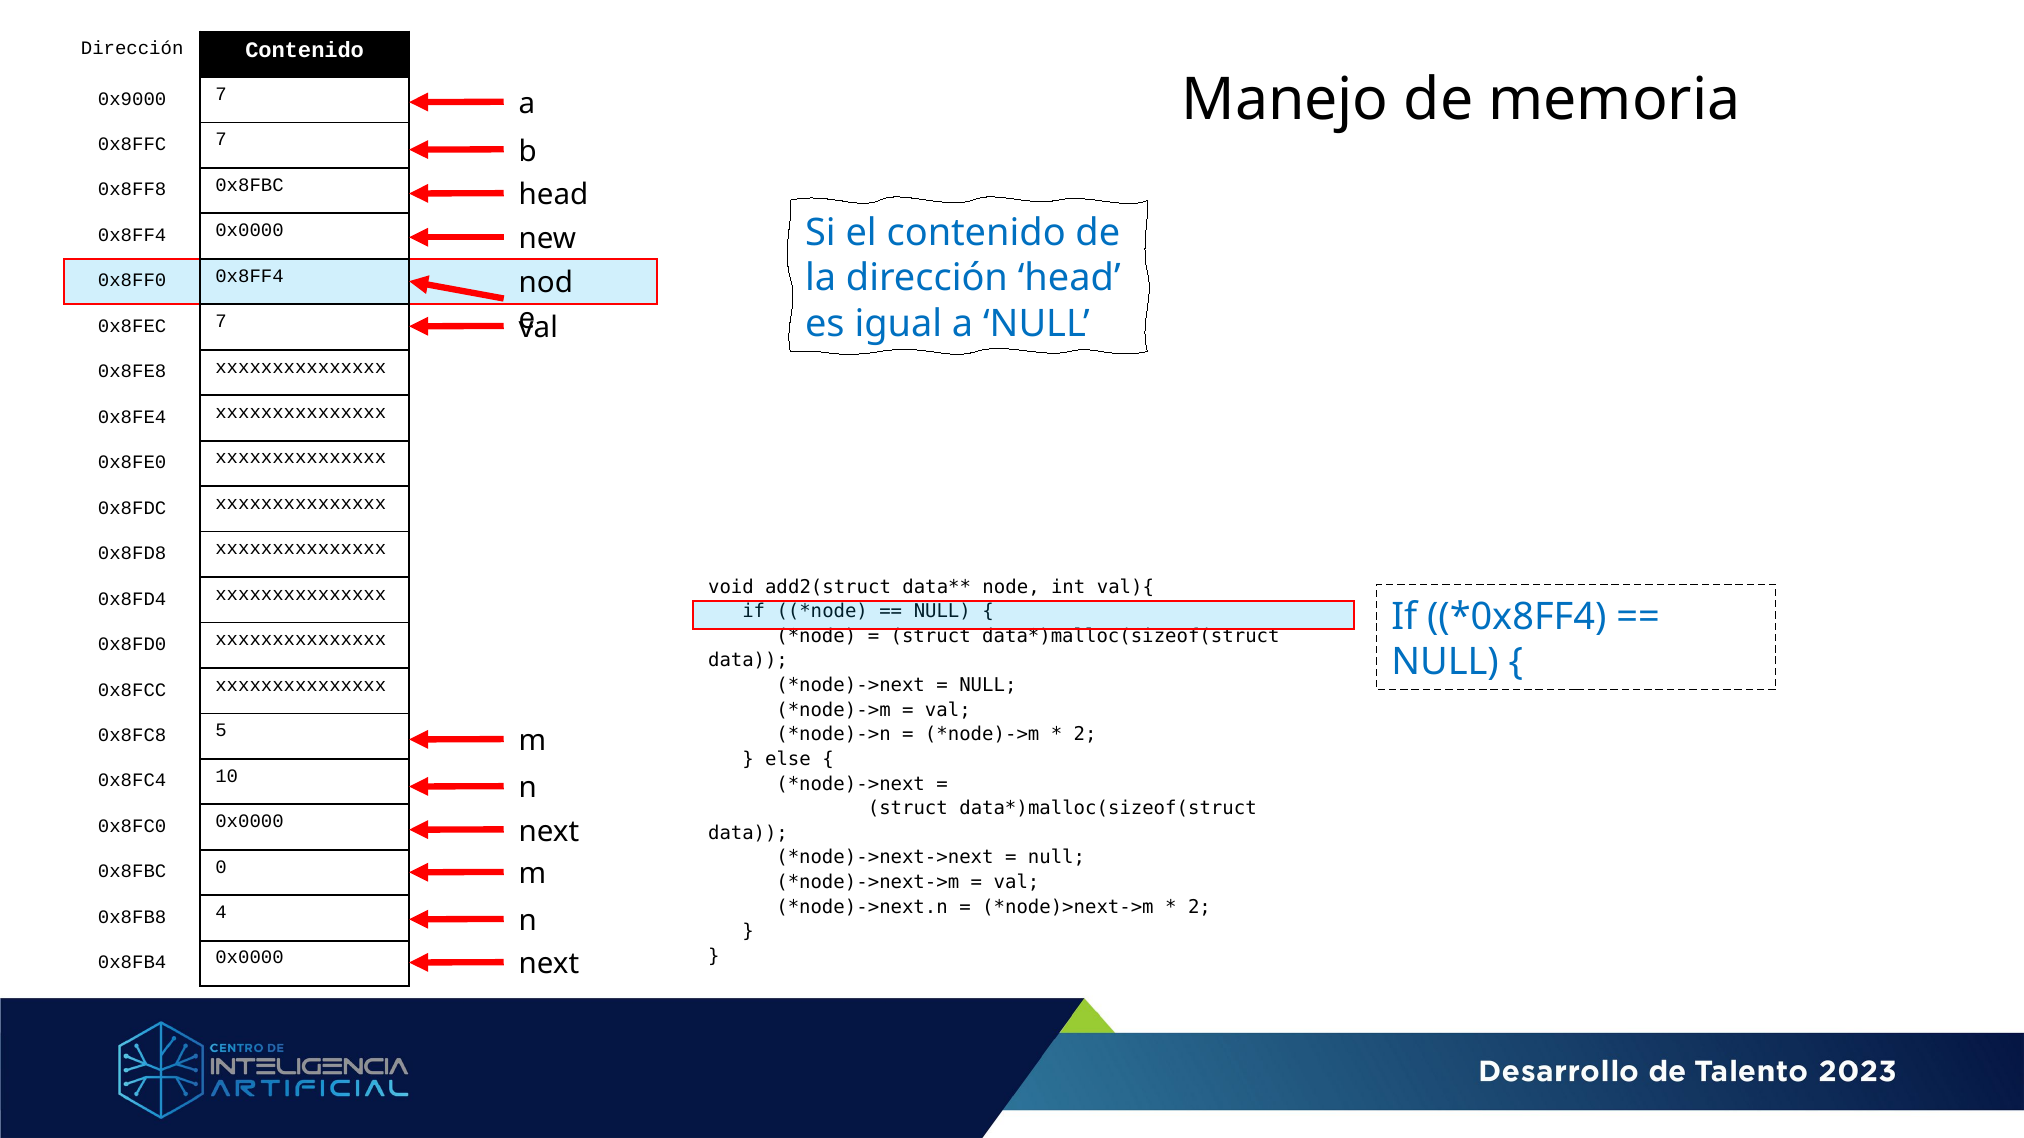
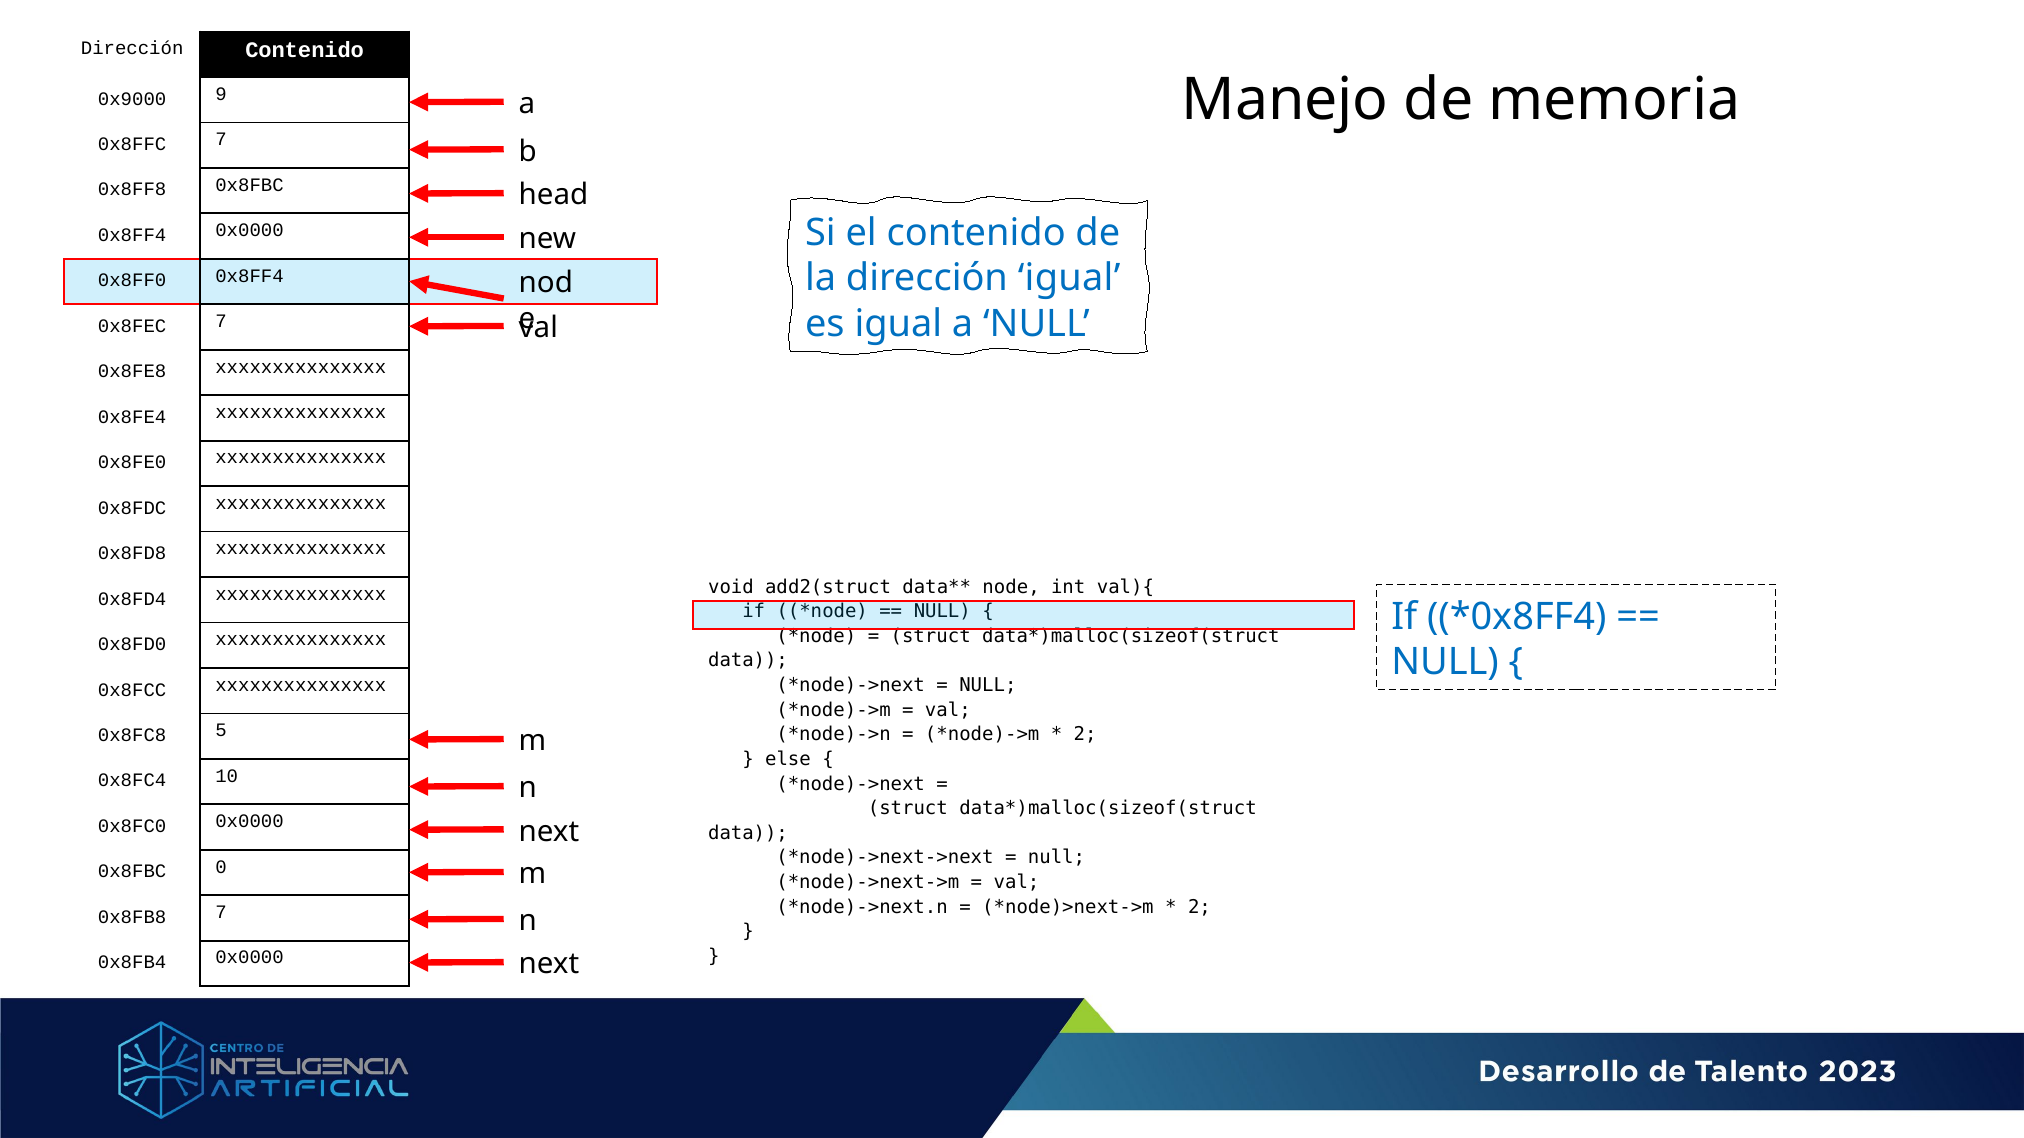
0x9000 7: 7 -> 9
dirección head: head -> igual
0x8FB8 4: 4 -> 7
